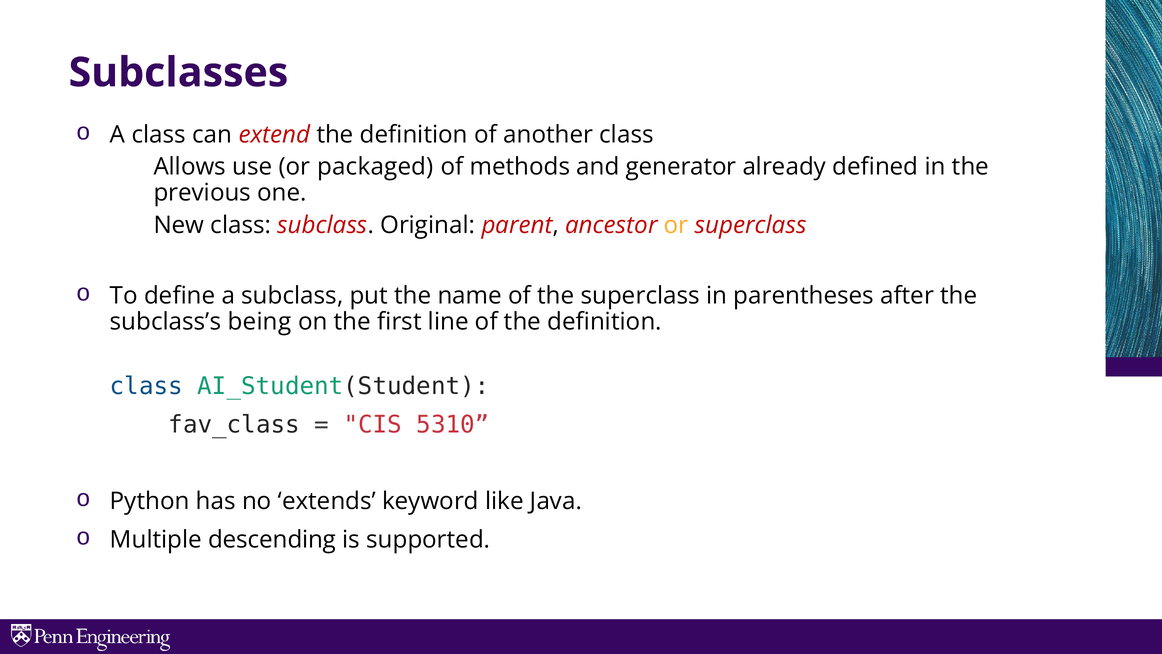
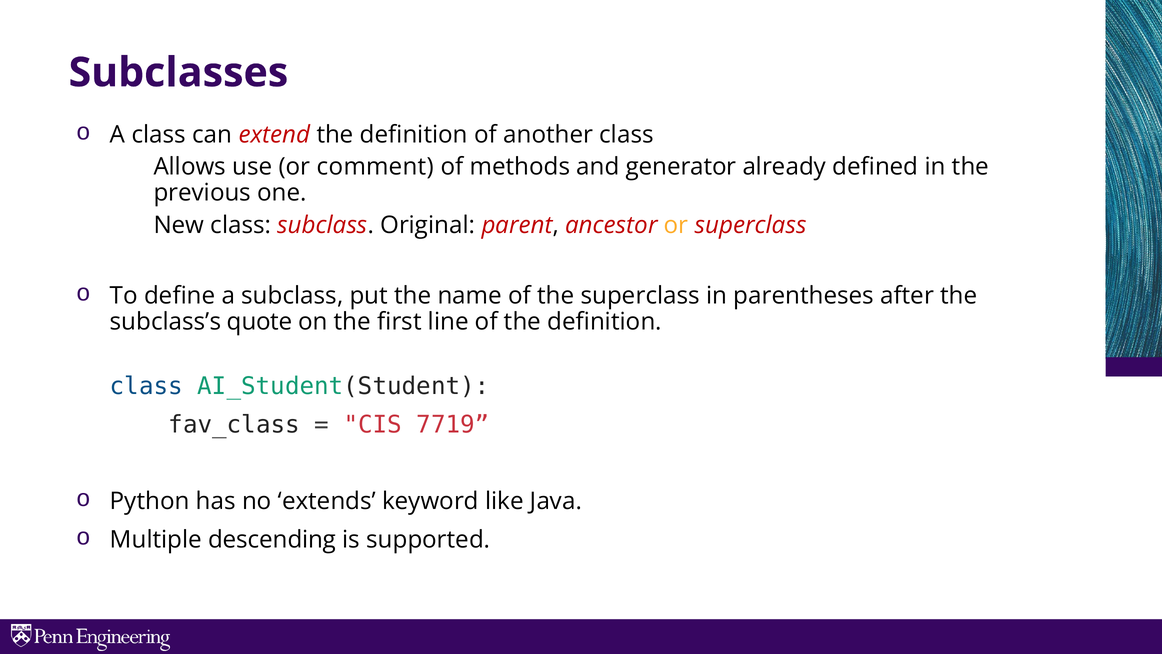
packaged: packaged -> comment
being: being -> quote
5310: 5310 -> 7719
